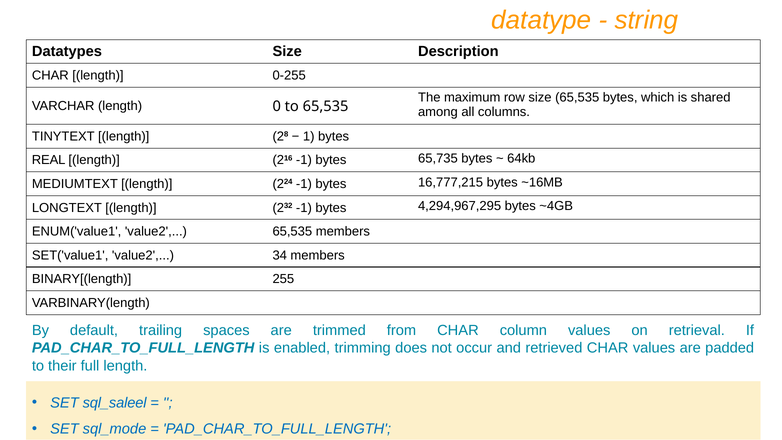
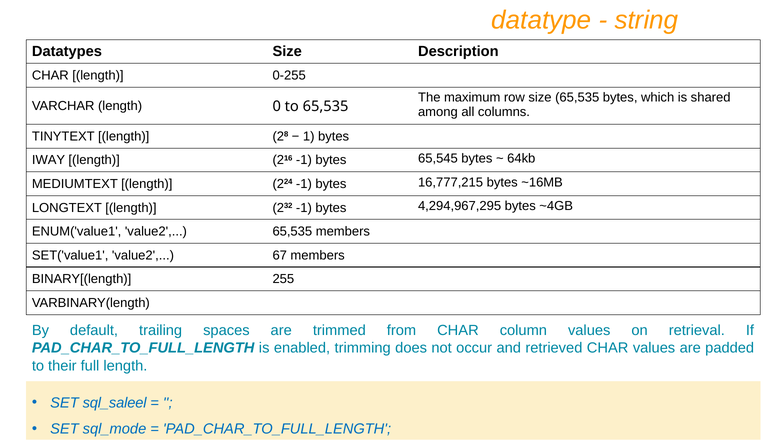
REAL: REAL -> IWAY
65,735: 65,735 -> 65,545
34: 34 -> 67
